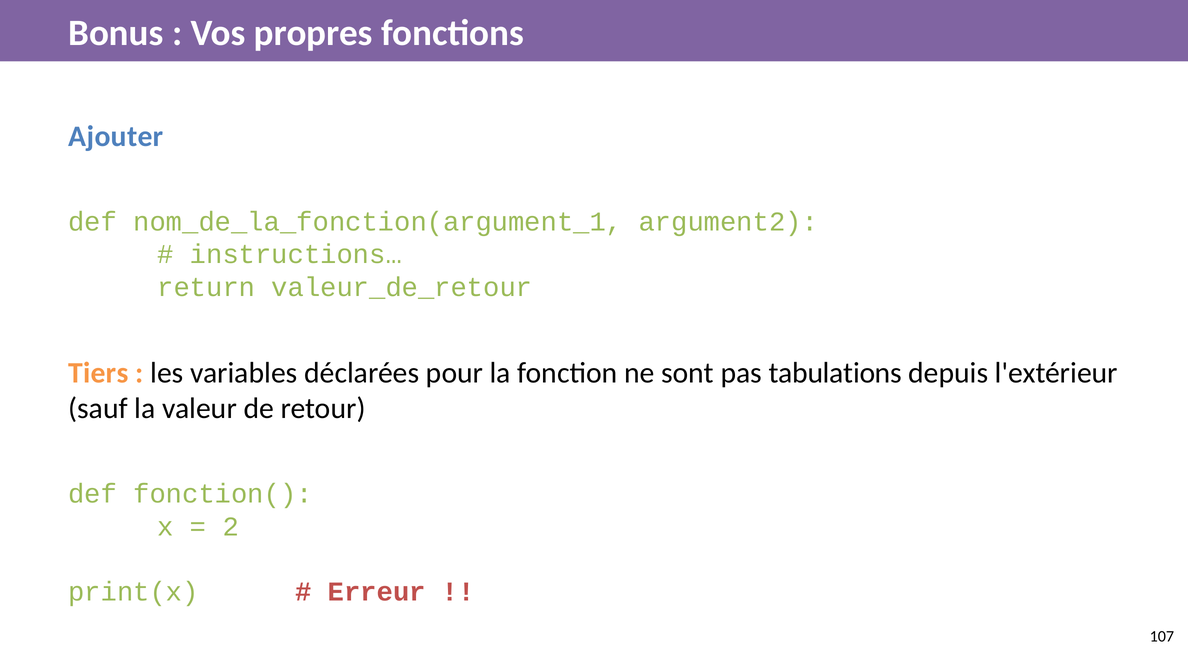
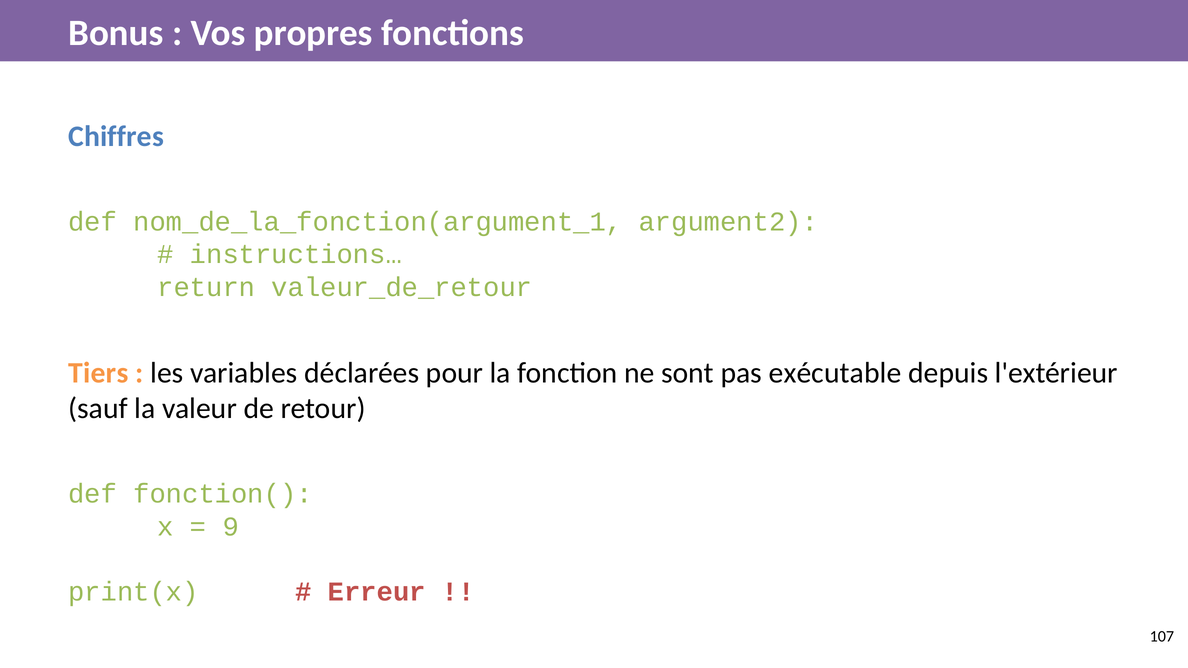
Ajouter: Ajouter -> Chiffres
tabulations: tabulations -> exécutable
2: 2 -> 9
